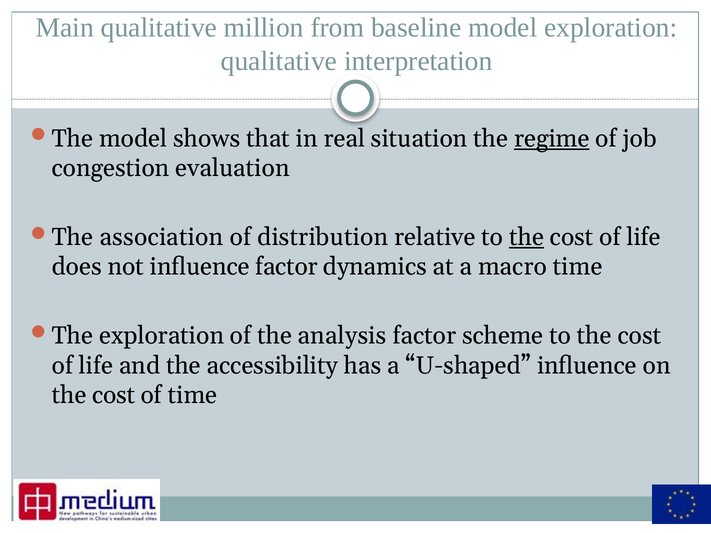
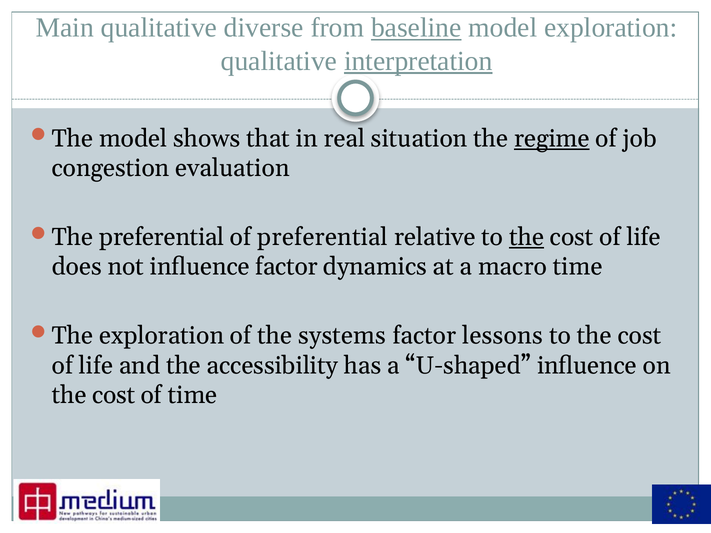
million: million -> diverse
baseline underline: none -> present
interpretation underline: none -> present
The association: association -> preferential
of distribution: distribution -> preferential
analysis: analysis -> systems
scheme: scheme -> lessons
